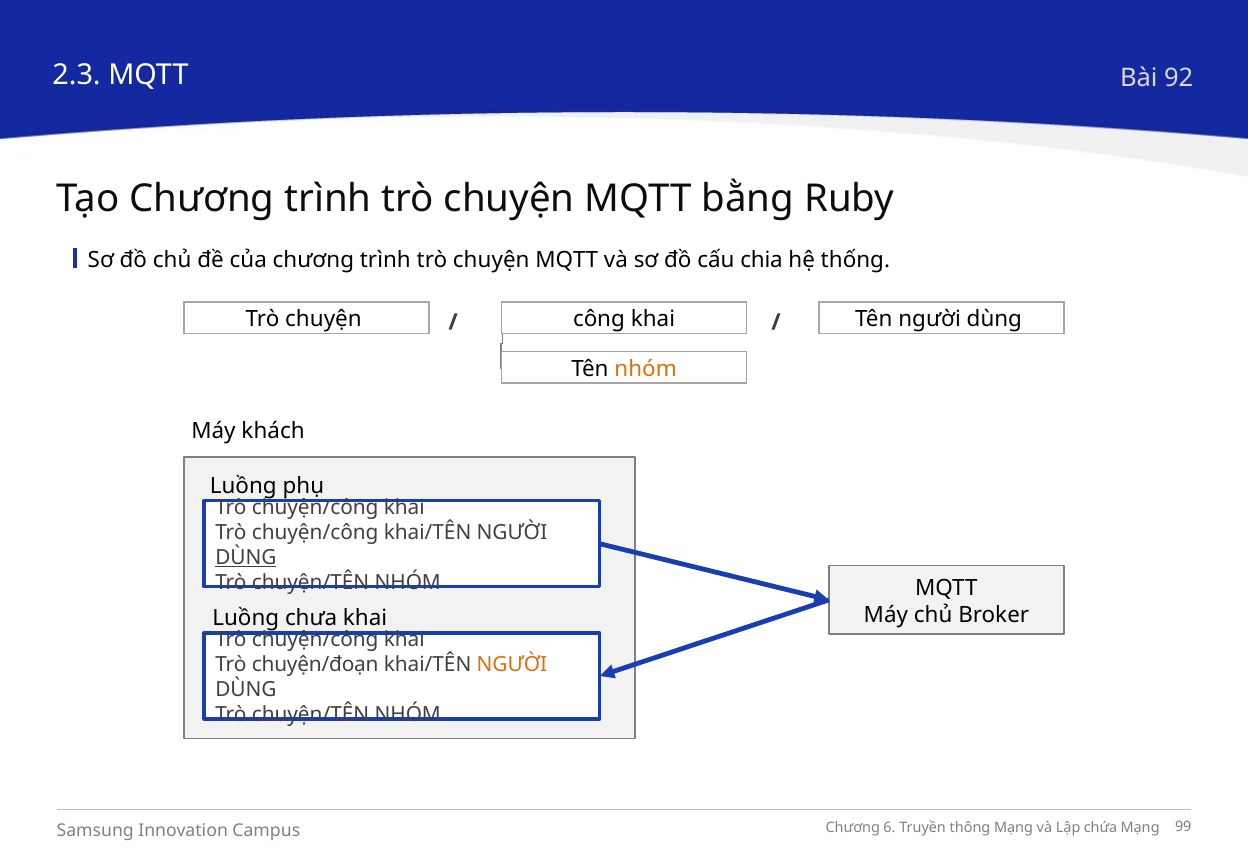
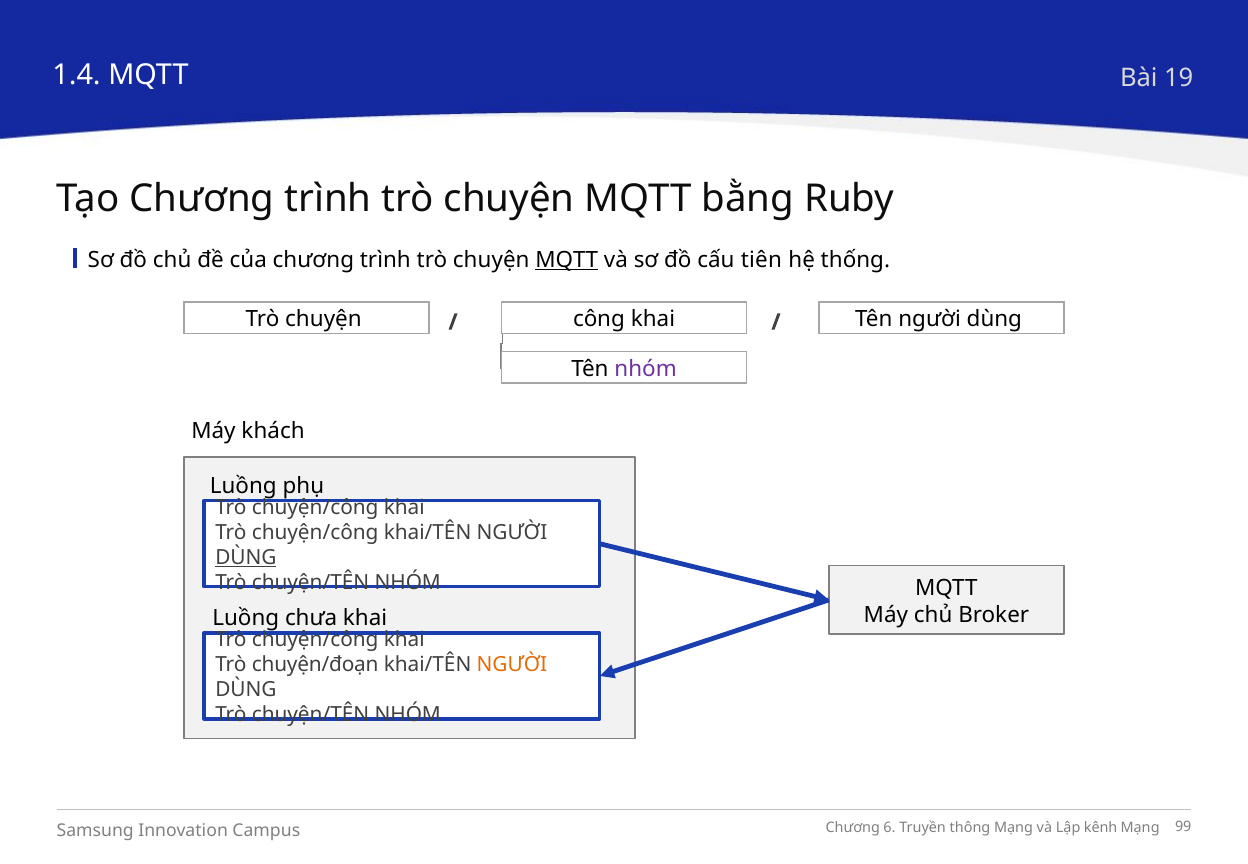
2.3: 2.3 -> 1.4
92: 92 -> 19
MQTT at (567, 260) underline: none -> present
chia: chia -> tiên
nhóm at (646, 369) colour: orange -> purple
chứa: chứa -> kênh
